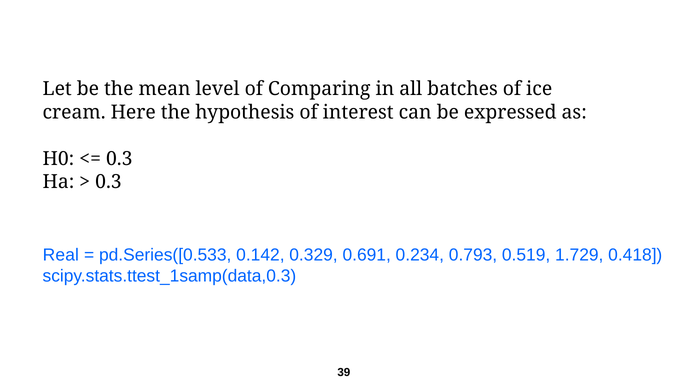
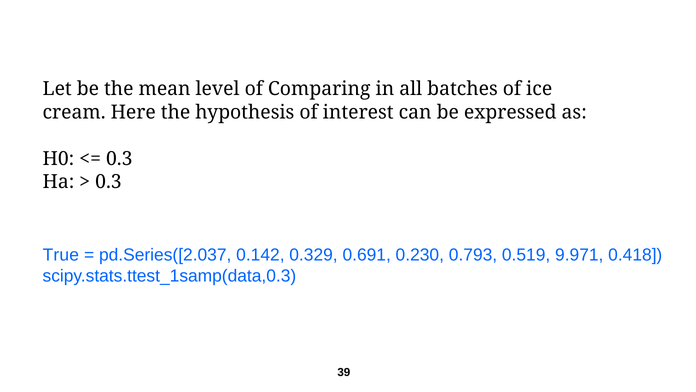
Real: Real -> True
pd.Series([0.533: pd.Series([0.533 -> pd.Series([2.037
0.234: 0.234 -> 0.230
1.729: 1.729 -> 9.971
